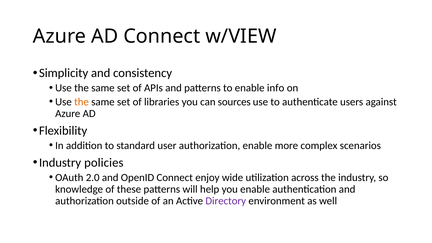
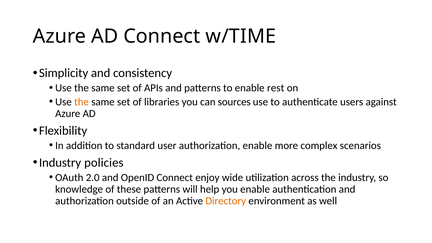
w/VIEW: w/VIEW -> w/TIME
info: info -> rest
Directory colour: purple -> orange
